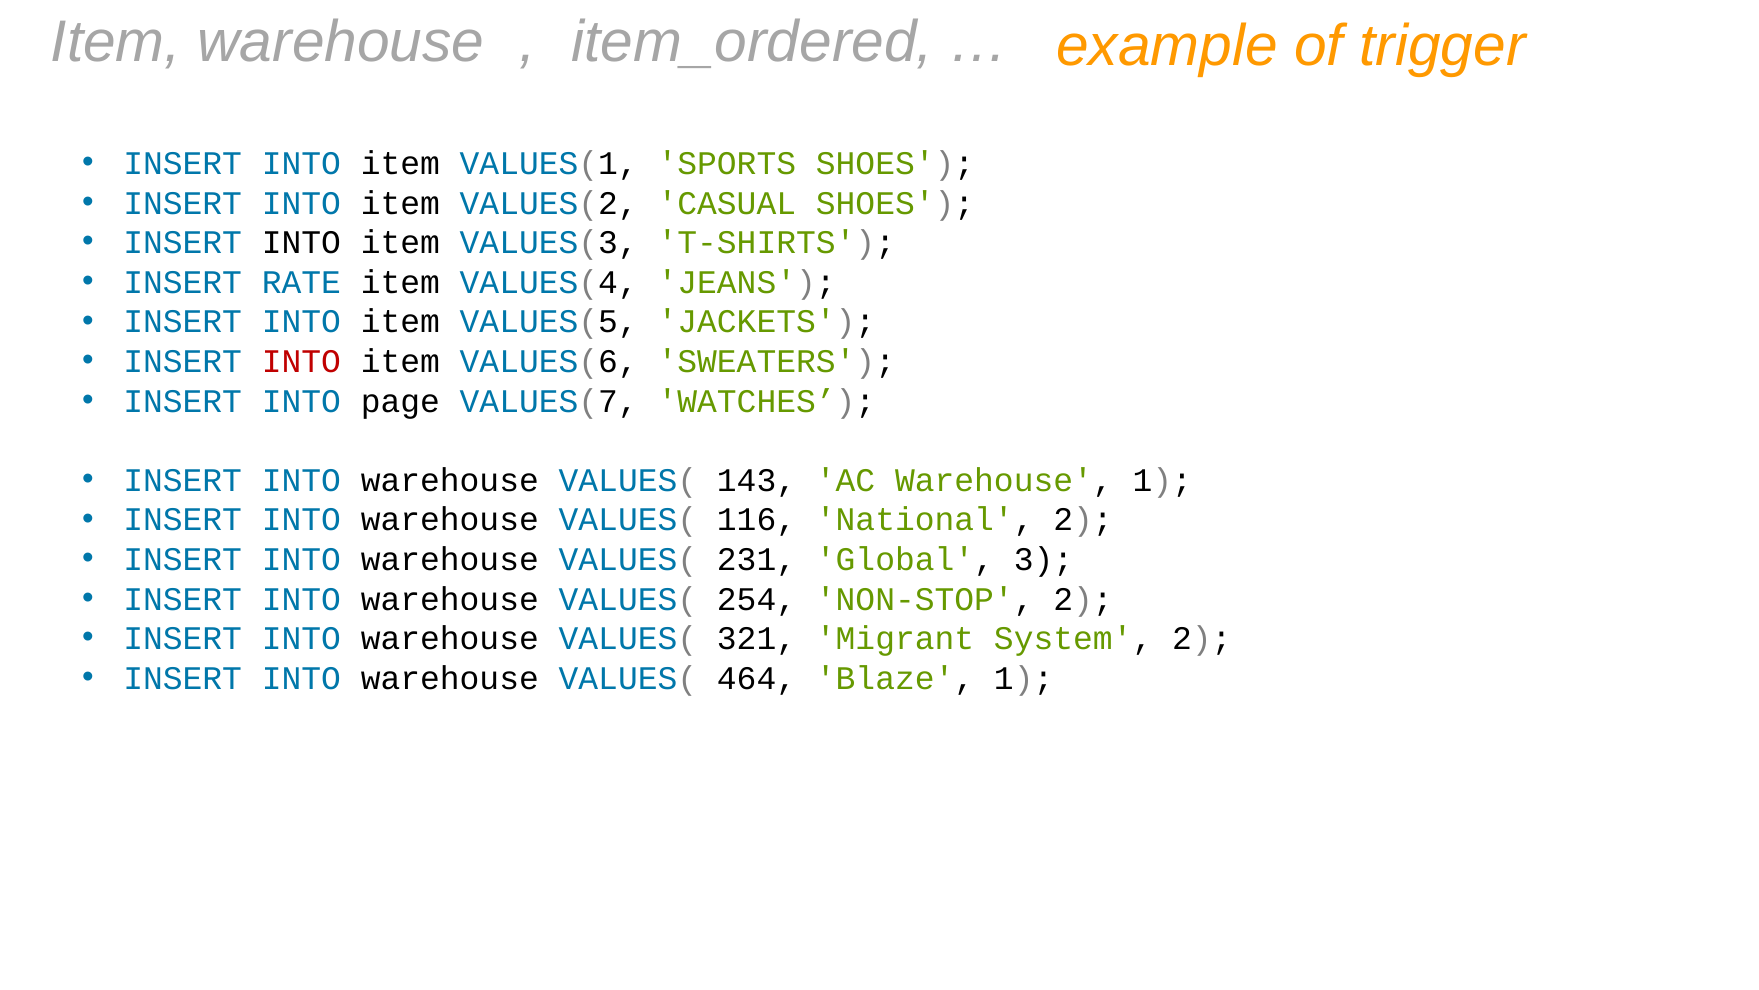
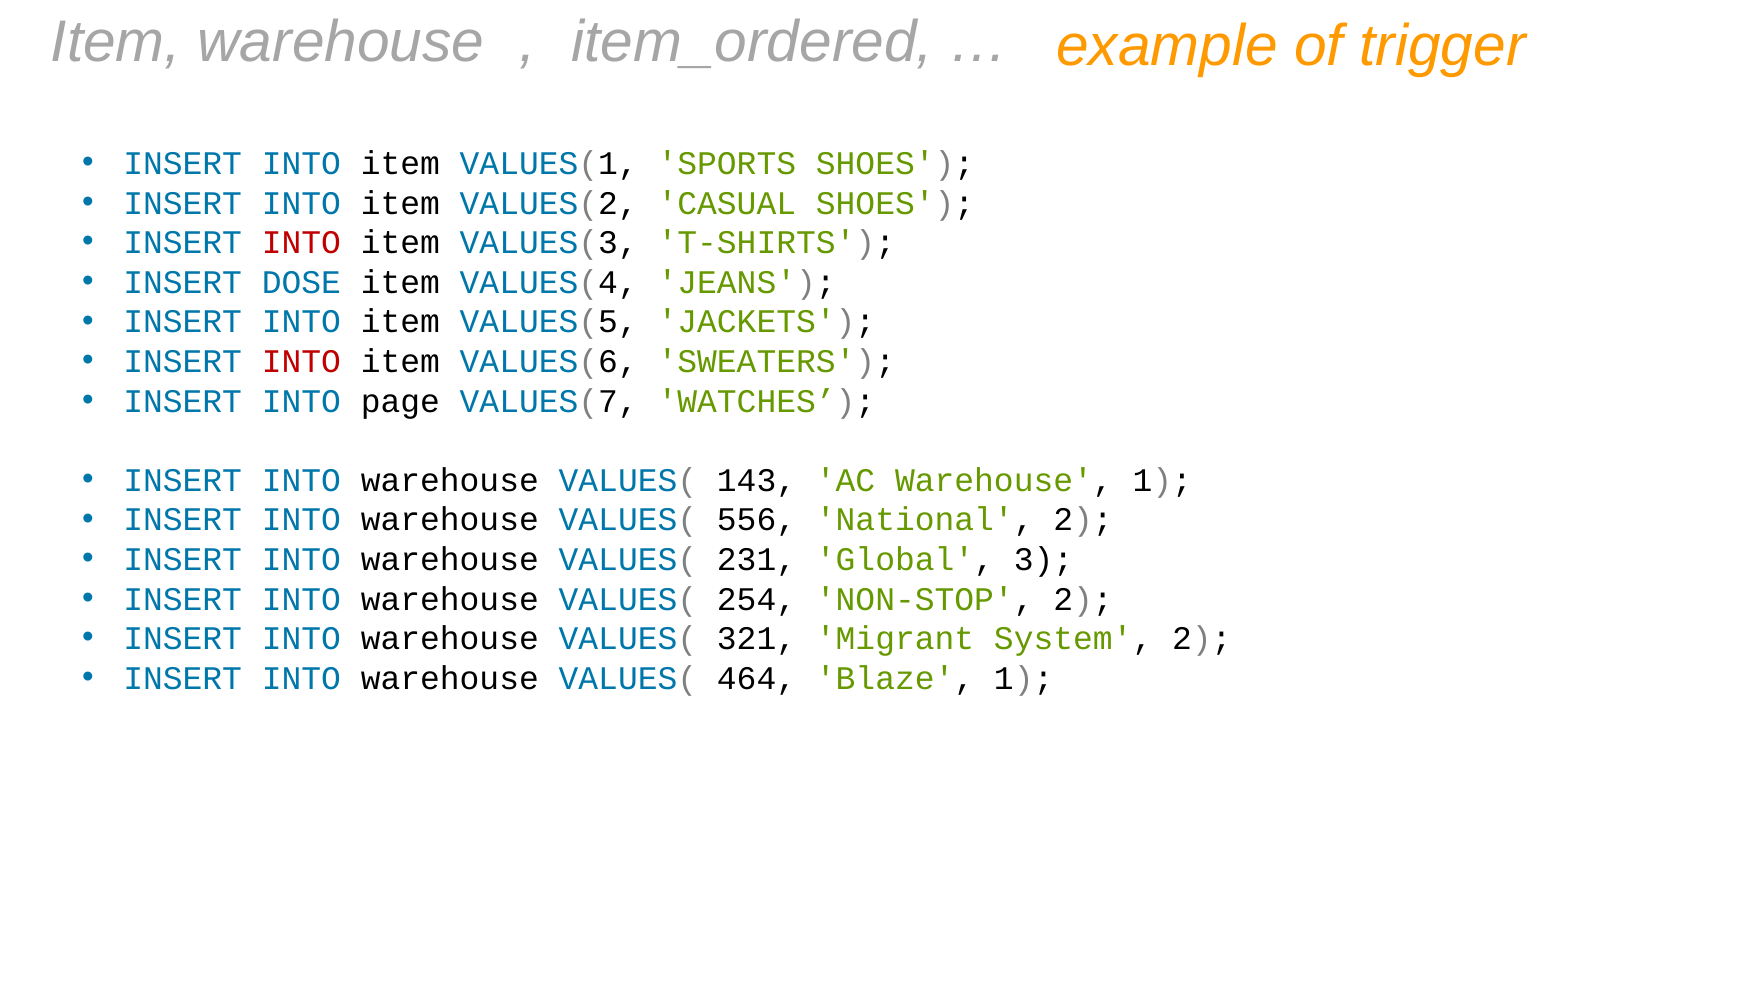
INTO at (301, 243) colour: black -> red
RATE: RATE -> DOSE
116: 116 -> 556
